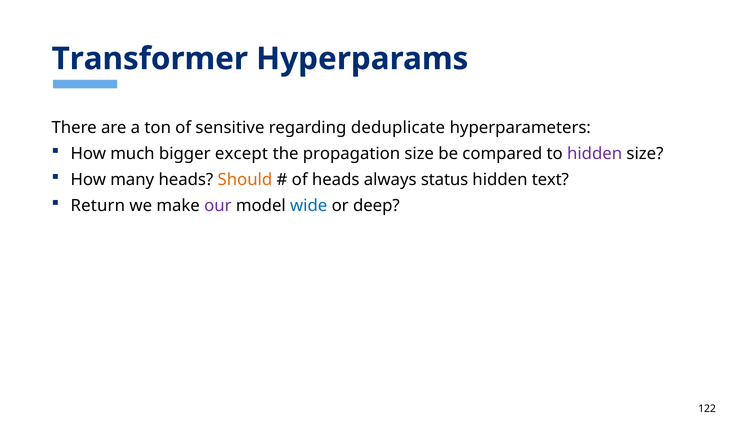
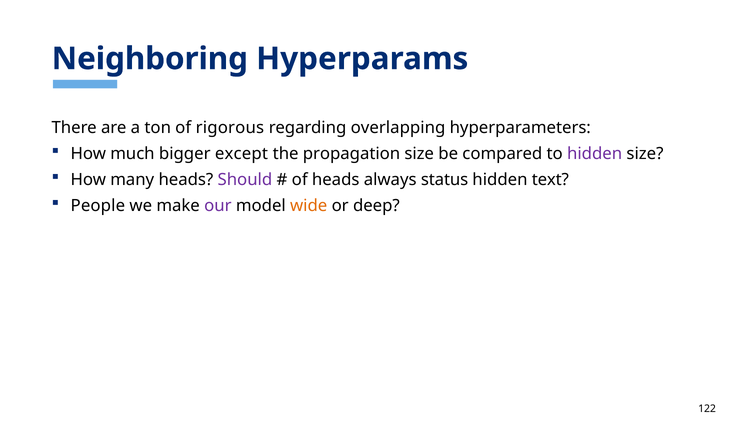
Transformer: Transformer -> Neighboring
sensitive: sensitive -> rigorous
deduplicate: deduplicate -> overlapping
Should colour: orange -> purple
Return: Return -> People
wide colour: blue -> orange
